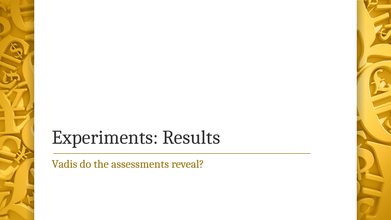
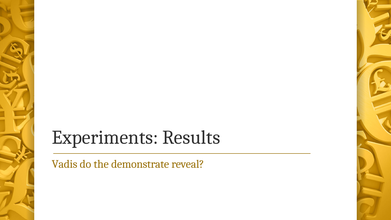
assessments: assessments -> demonstrate
